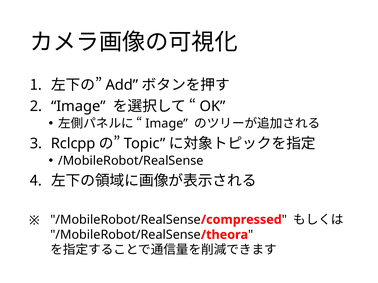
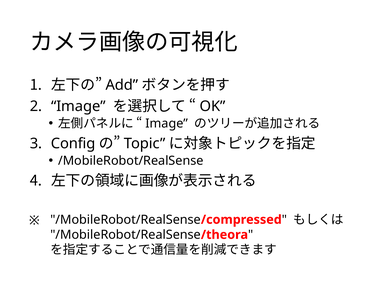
Rclcpp: Rclcpp -> Config
